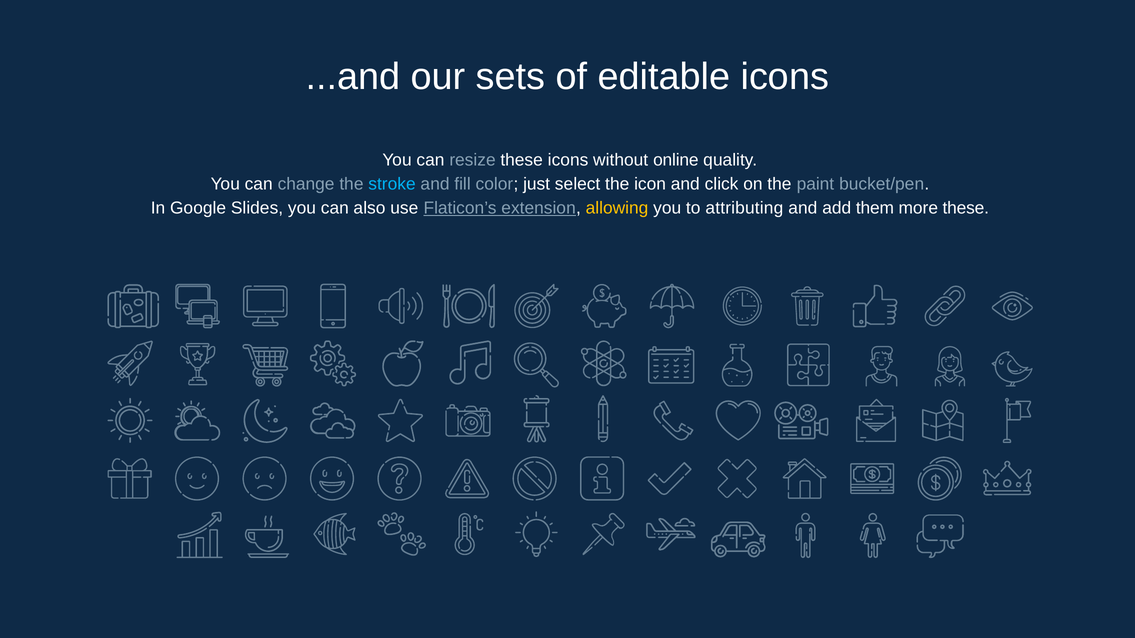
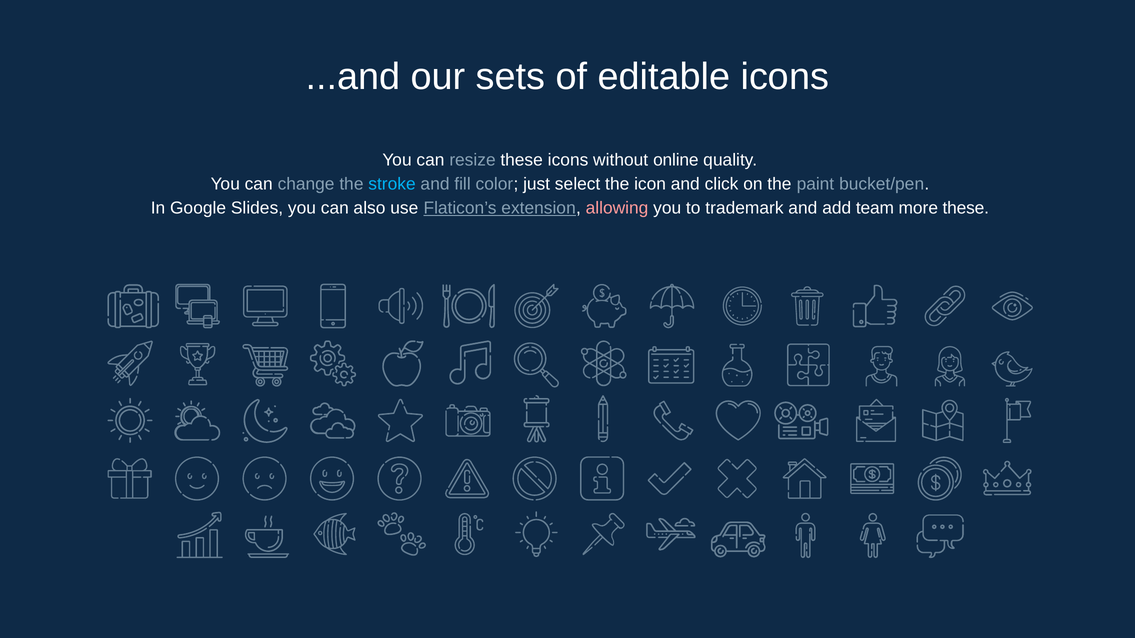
allowing colour: yellow -> pink
attributing: attributing -> trademark
them: them -> team
